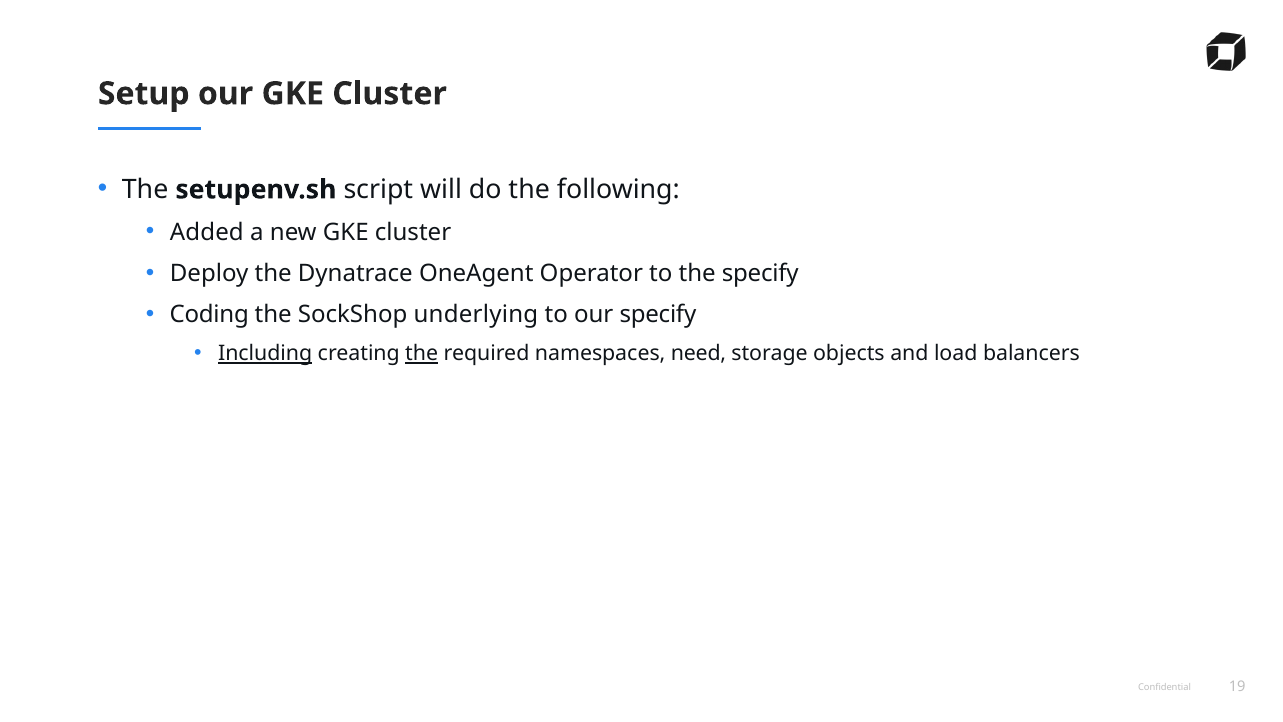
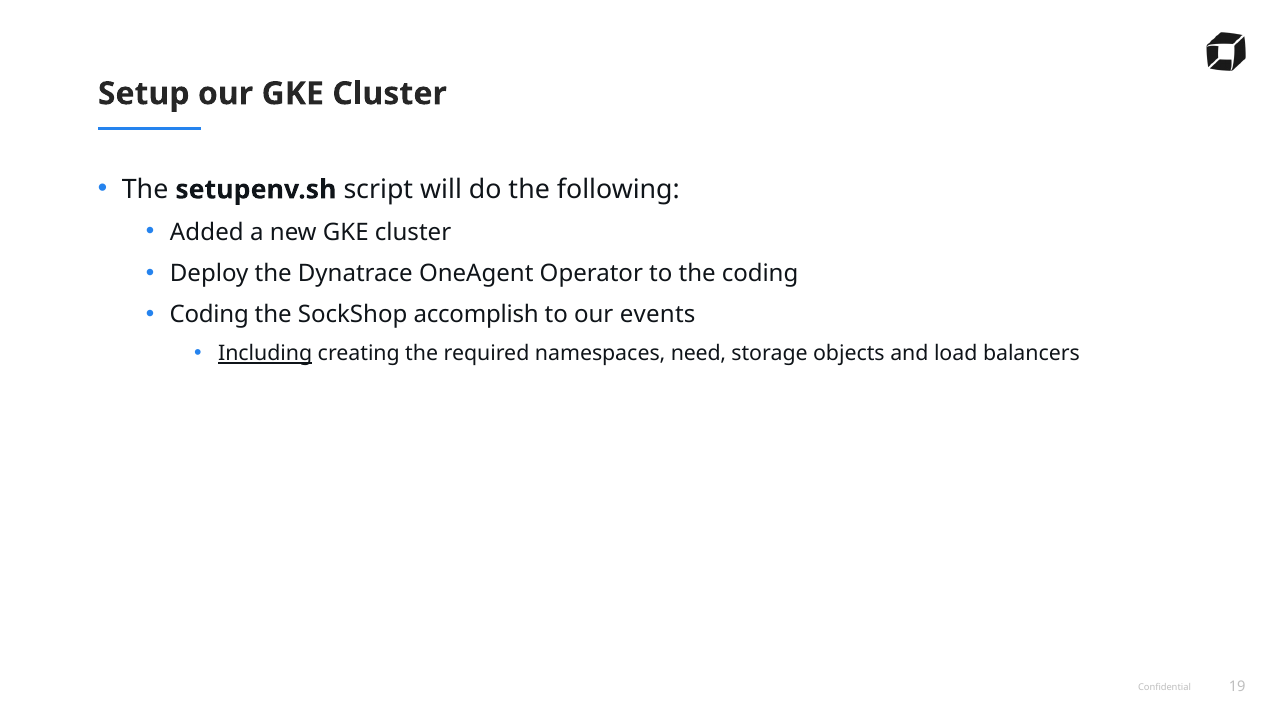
the specify: specify -> coding
underlying: underlying -> accomplish
our specify: specify -> events
the at (422, 354) underline: present -> none
